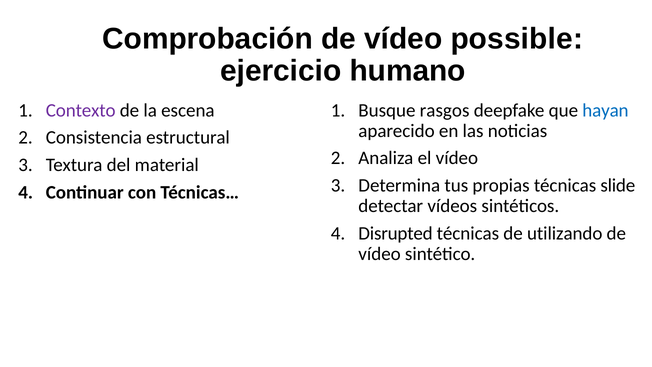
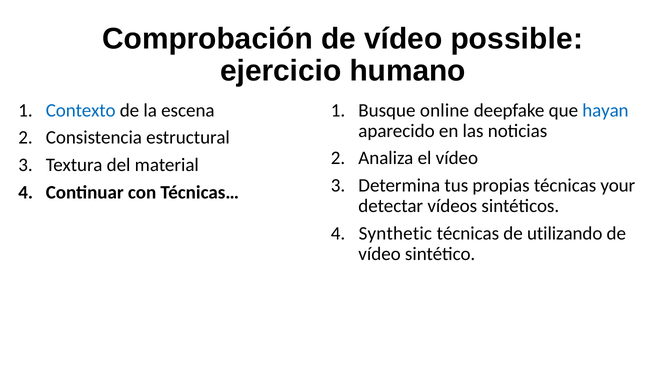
Contexto colour: purple -> blue
rasgos: rasgos -> online
slide: slide -> your
Disrupted: Disrupted -> Synthetic
